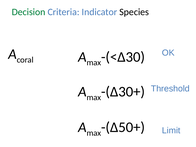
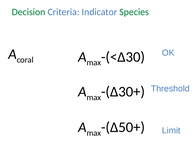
Species colour: black -> green
